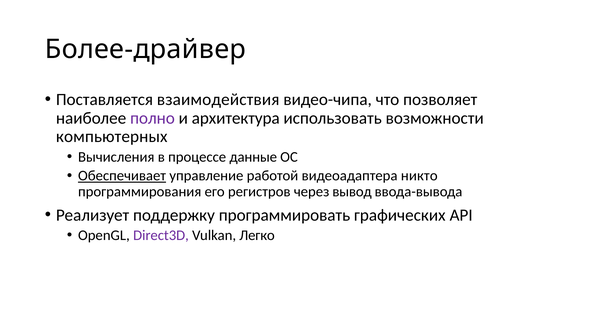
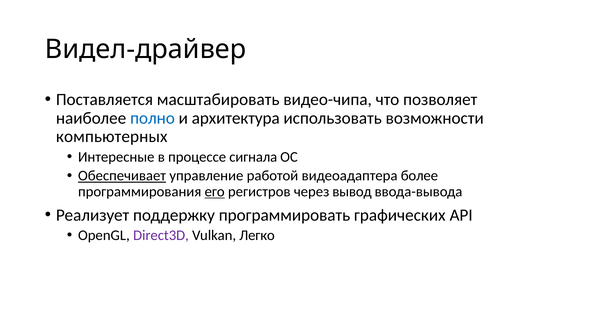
Более-драйвер: Более-драйвер -> Видел-драйвер
взаимодействия: взаимодействия -> масштабировать
полно colour: purple -> blue
Вычисления: Вычисления -> Интересные
данные: данные -> сигнала
никто: никто -> более
его underline: none -> present
